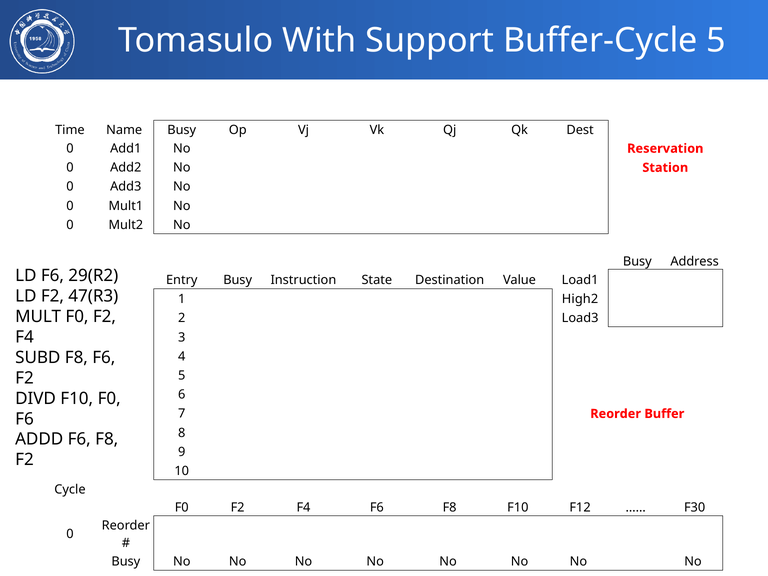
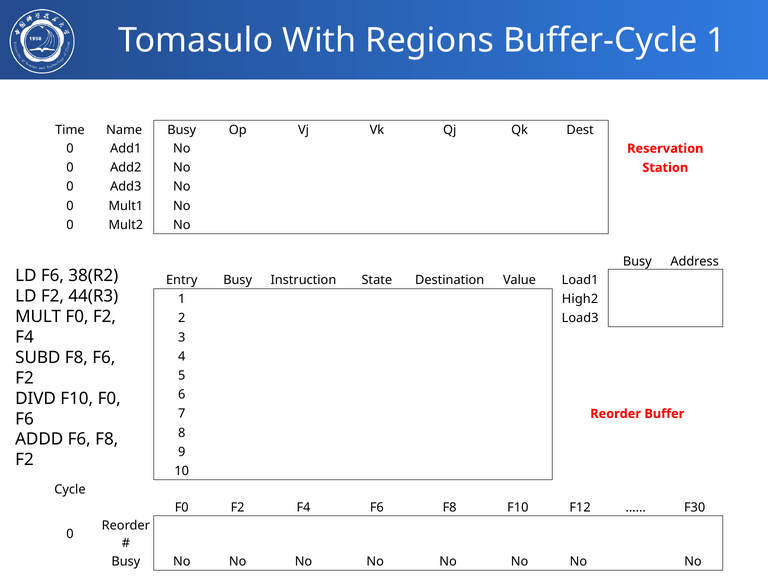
Support: Support -> Regions
Buffer-Cycle 5: 5 -> 1
29(R2: 29(R2 -> 38(R2
47(R3: 47(R3 -> 44(R3
